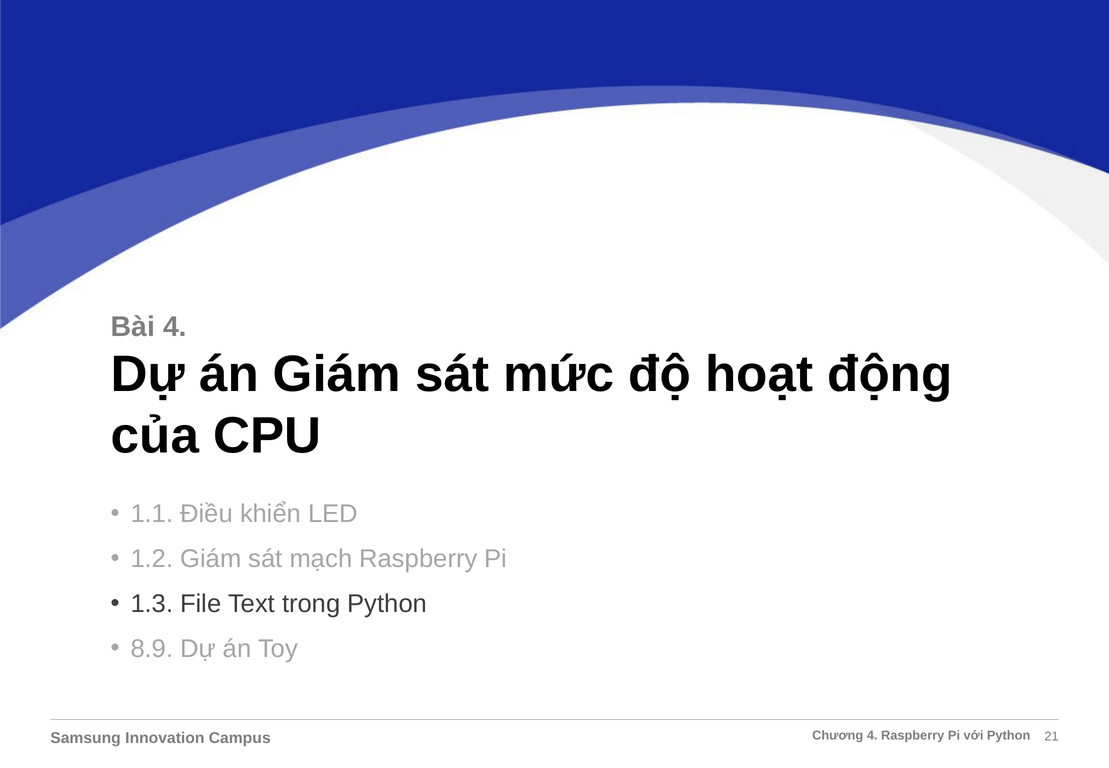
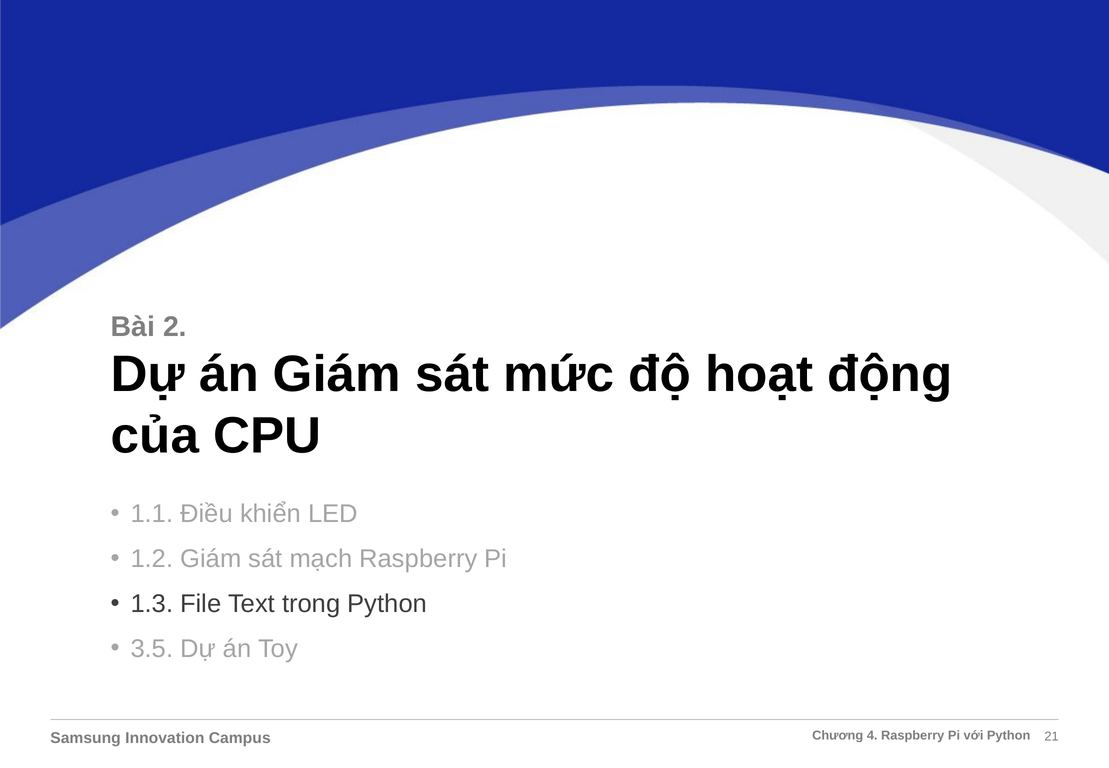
Bài 4: 4 -> 2
8.9: 8.9 -> 3.5
